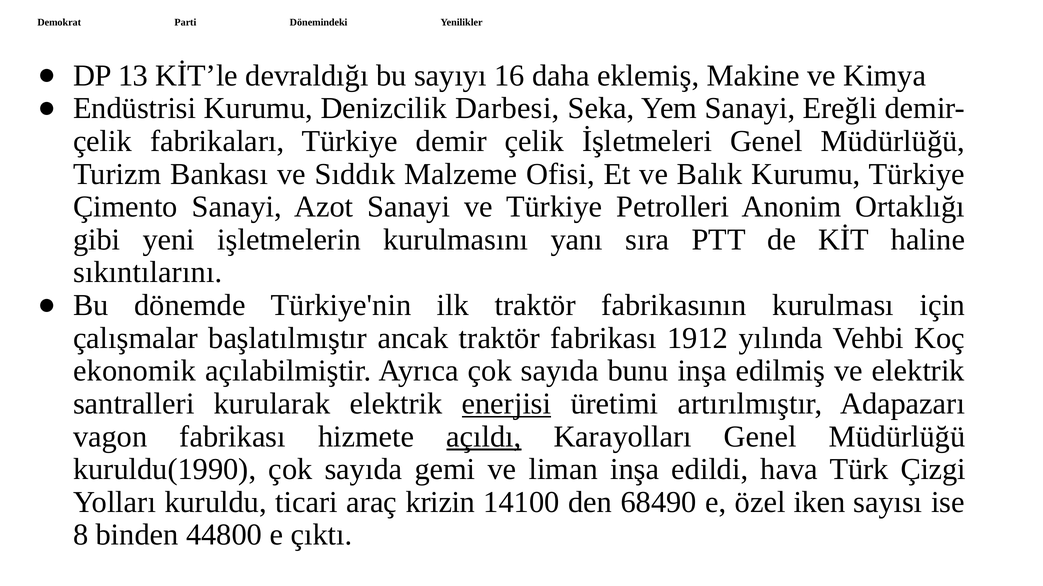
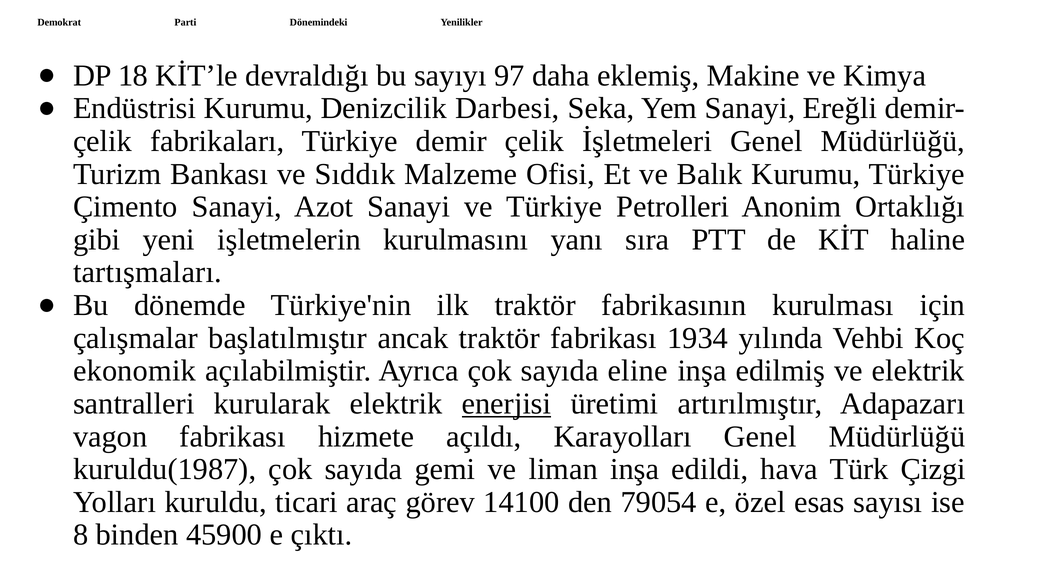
13: 13 -> 18
16: 16 -> 97
sıkıntılarını: sıkıntılarını -> tartışmaları
1912: 1912 -> 1934
bunu: bunu -> eline
açıldı underline: present -> none
kuruldu(1990: kuruldu(1990 -> kuruldu(1987
krizin: krizin -> görev
68490: 68490 -> 79054
iken: iken -> esas
44800: 44800 -> 45900
